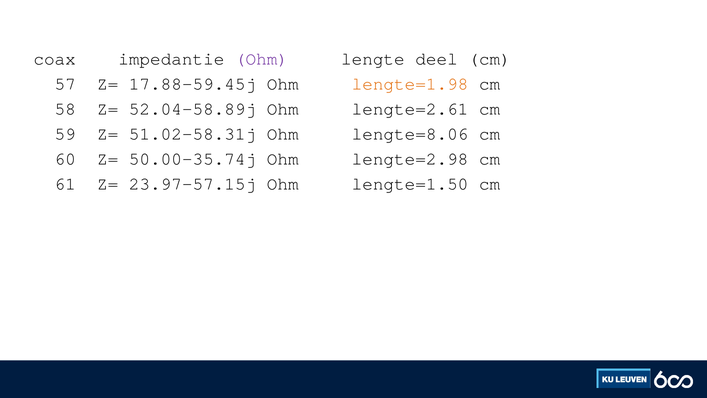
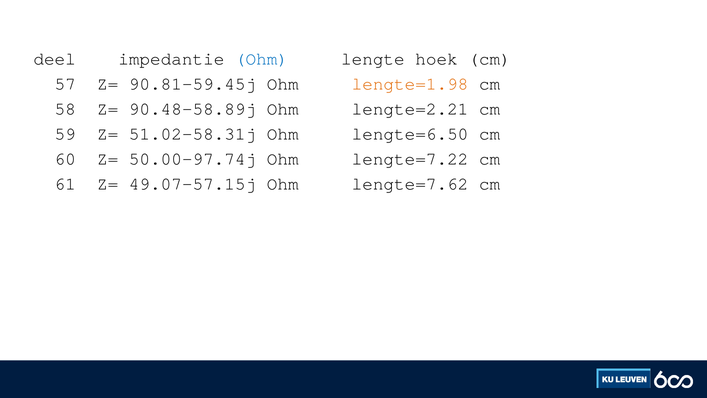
coax: coax -> deel
Ohm at (261, 59) colour: purple -> blue
deel: deel -> hoek
17.88-59.45j: 17.88-59.45j -> 90.81-59.45j
52.04-58.89j: 52.04-58.89j -> 90.48-58.89j
lengte=2.61: lengte=2.61 -> lengte=2.21
lengte=8.06: lengte=8.06 -> lengte=6.50
50.00-35.74j: 50.00-35.74j -> 50.00-97.74j
lengte=2.98: lengte=2.98 -> lengte=7.22
23.97-57.15j: 23.97-57.15j -> 49.07-57.15j
lengte=1.50: lengte=1.50 -> lengte=7.62
